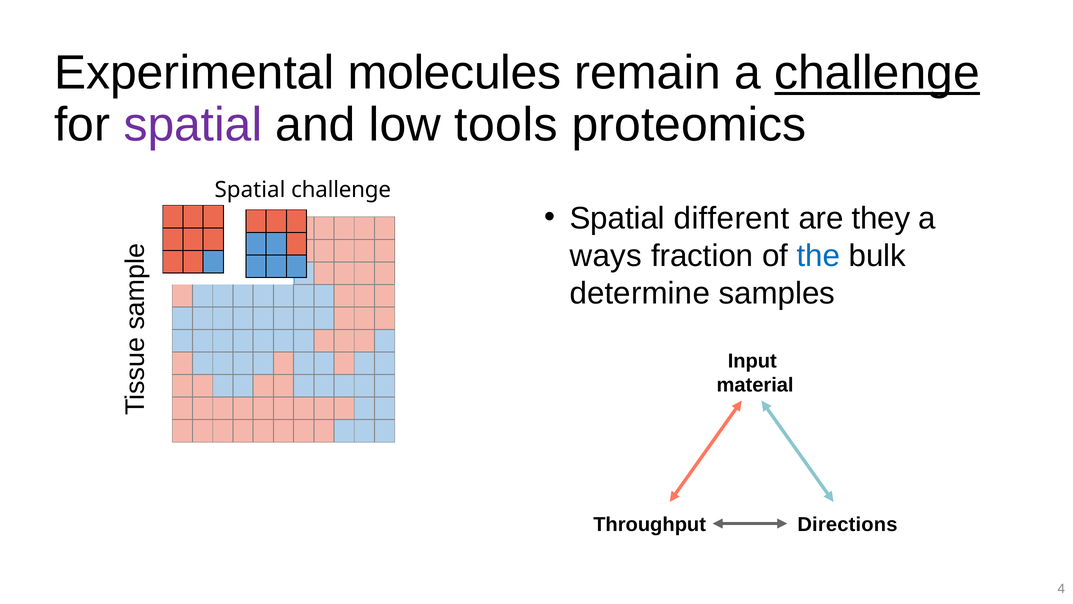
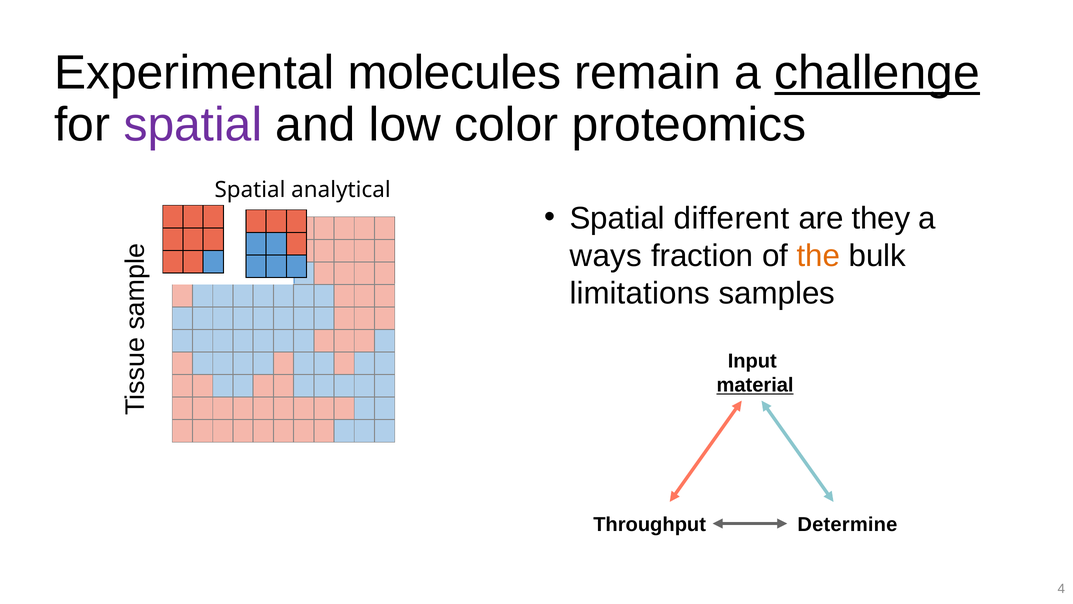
tools: tools -> color
Spatial challenge: challenge -> analytical
the colour: blue -> orange
determine: determine -> limitations
material underline: none -> present
Directions: Directions -> Determine
